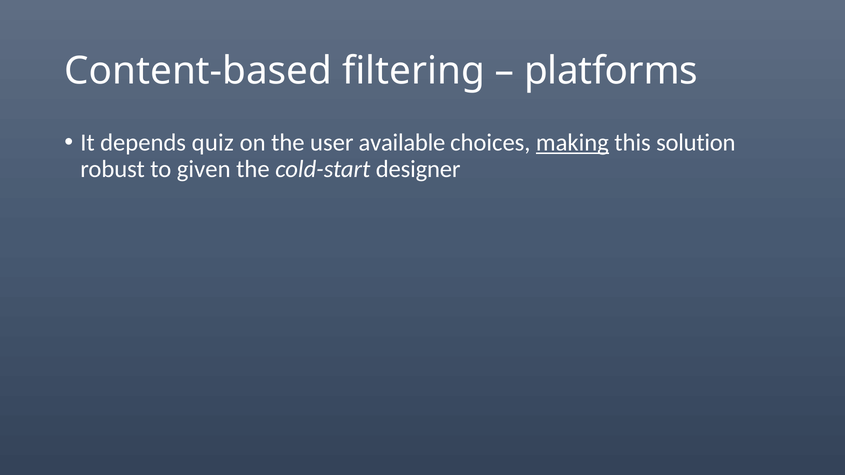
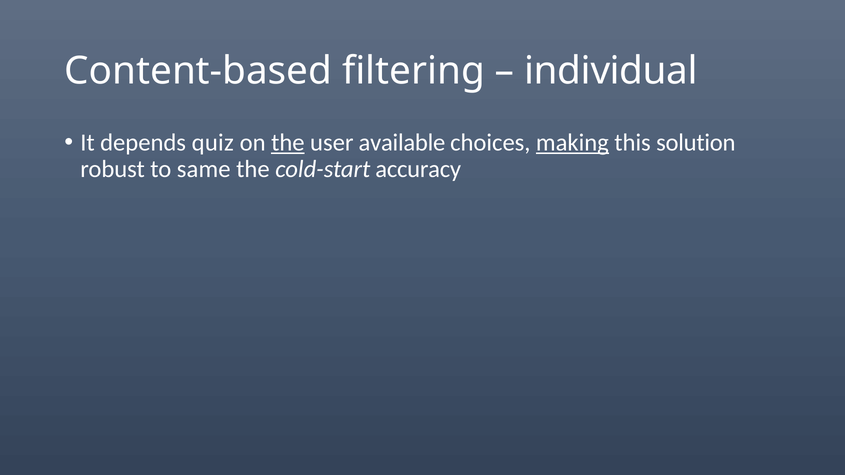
platforms: platforms -> individual
the at (288, 143) underline: none -> present
given: given -> same
designer: designer -> accuracy
